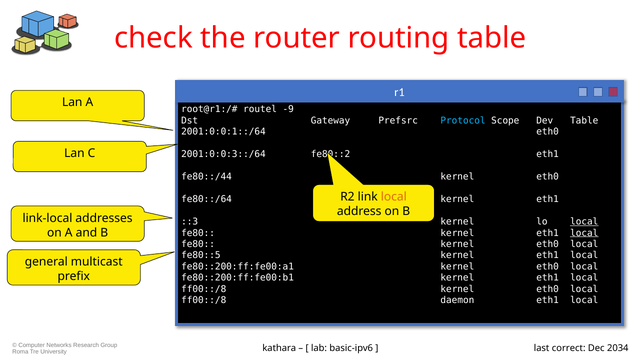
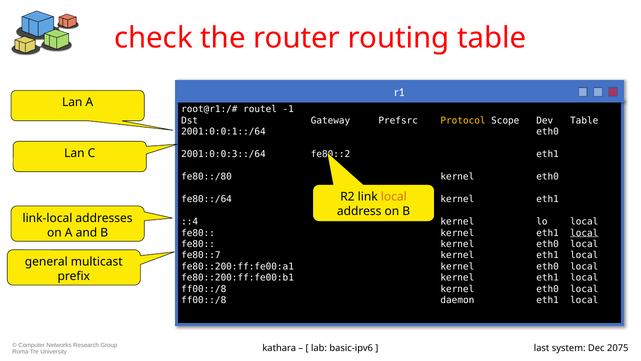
-9: -9 -> -1
Protocol colour: light blue -> yellow
fe80::/44: fe80::/44 -> fe80::/80
::3: ::3 -> ::4
local at (584, 221) underline: present -> none
fe80::5: fe80::5 -> fe80::7
correct: correct -> system
2034: 2034 -> 2075
